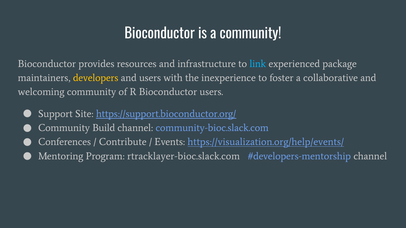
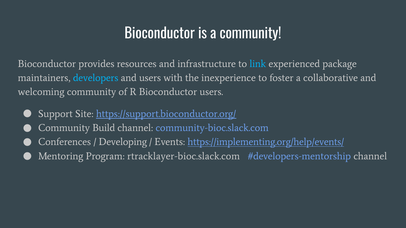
developers colour: yellow -> light blue
Contribute: Contribute -> Developing
https://visualization.org/help/events/: https://visualization.org/help/events/ -> https://implementing.org/help/events/
